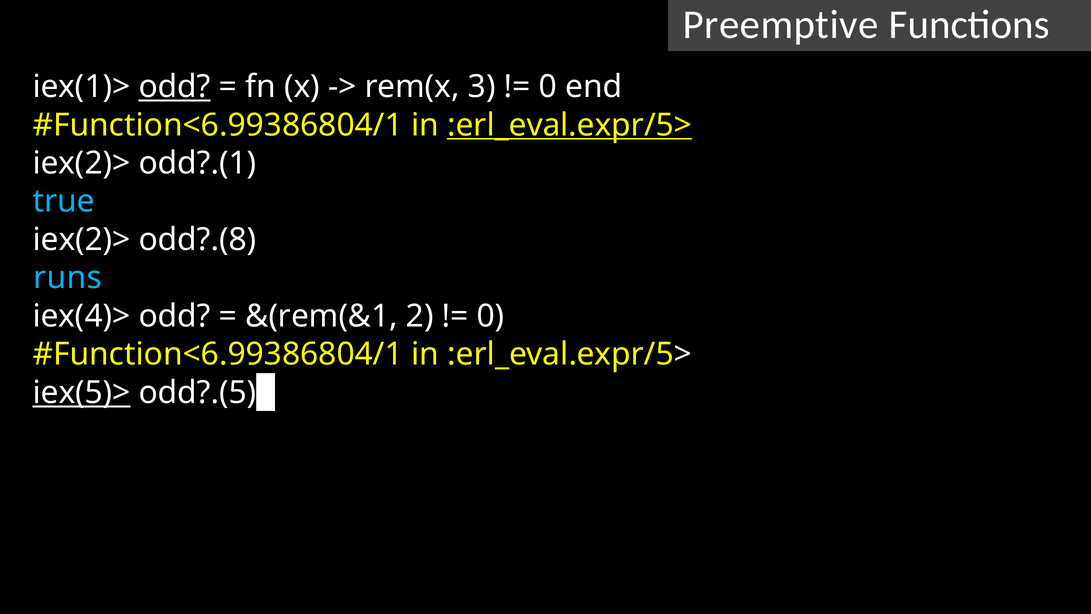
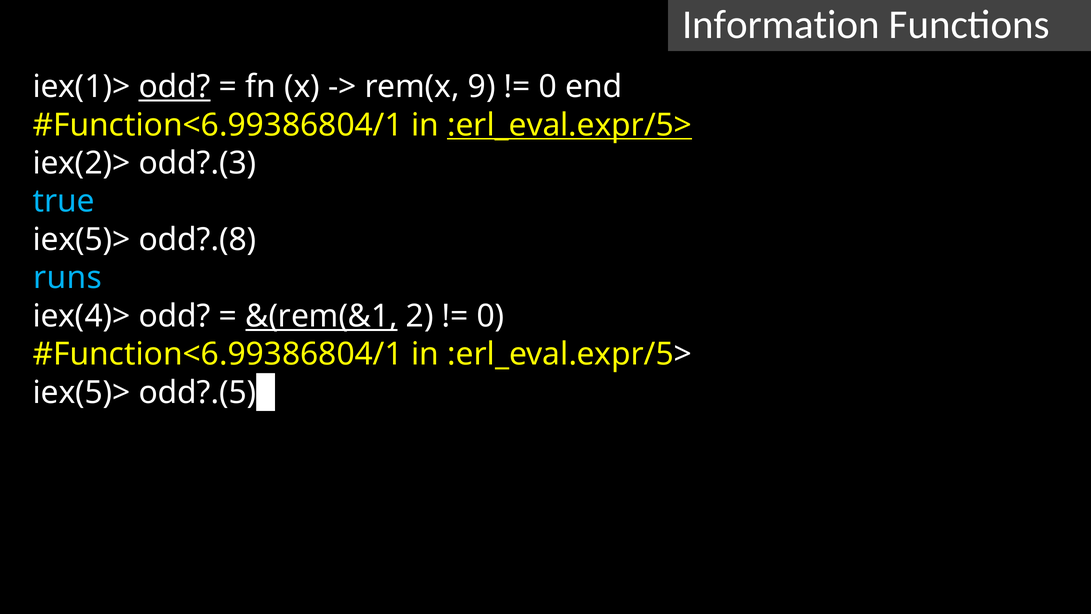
Preemptive: Preemptive -> Information
3: 3 -> 9
odd?.(1: odd?.(1 -> odd?.(3
iex(2)> at (82, 240): iex(2)> -> iex(5)>
&(rem(&1 underline: none -> present
iex(5)> at (82, 392) underline: present -> none
